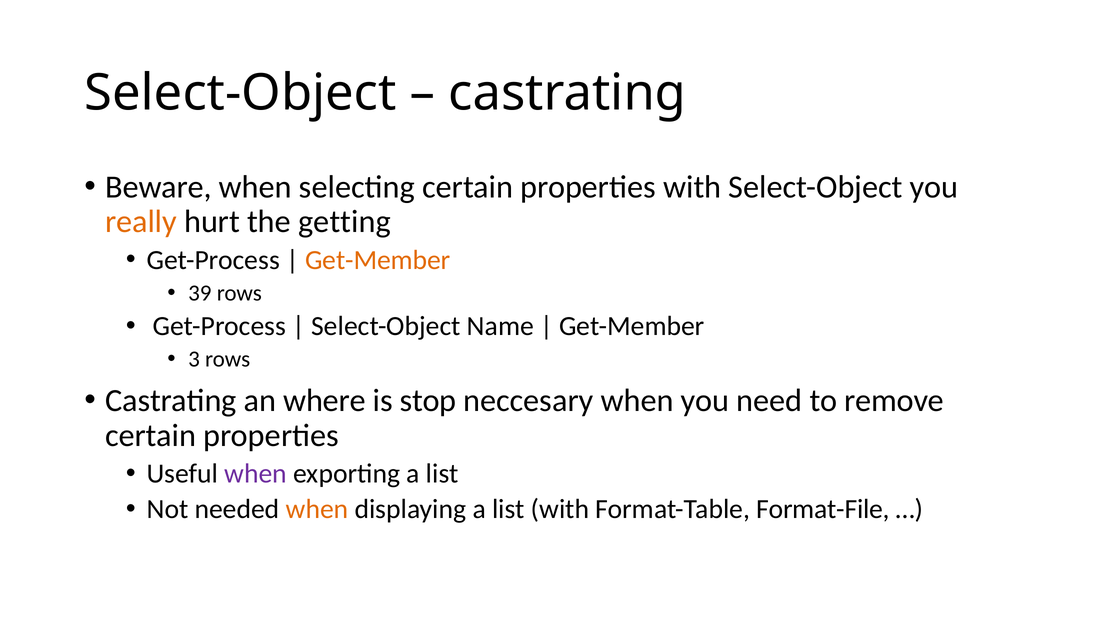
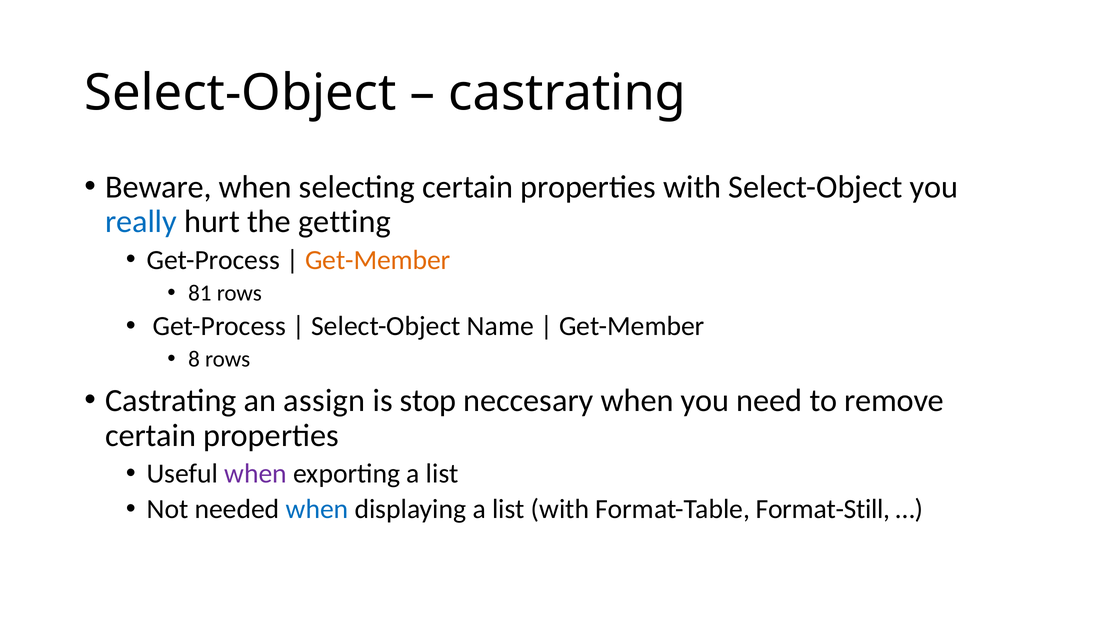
really colour: orange -> blue
39: 39 -> 81
3: 3 -> 8
where: where -> assign
when at (317, 510) colour: orange -> blue
Format-File: Format-File -> Format-Still
